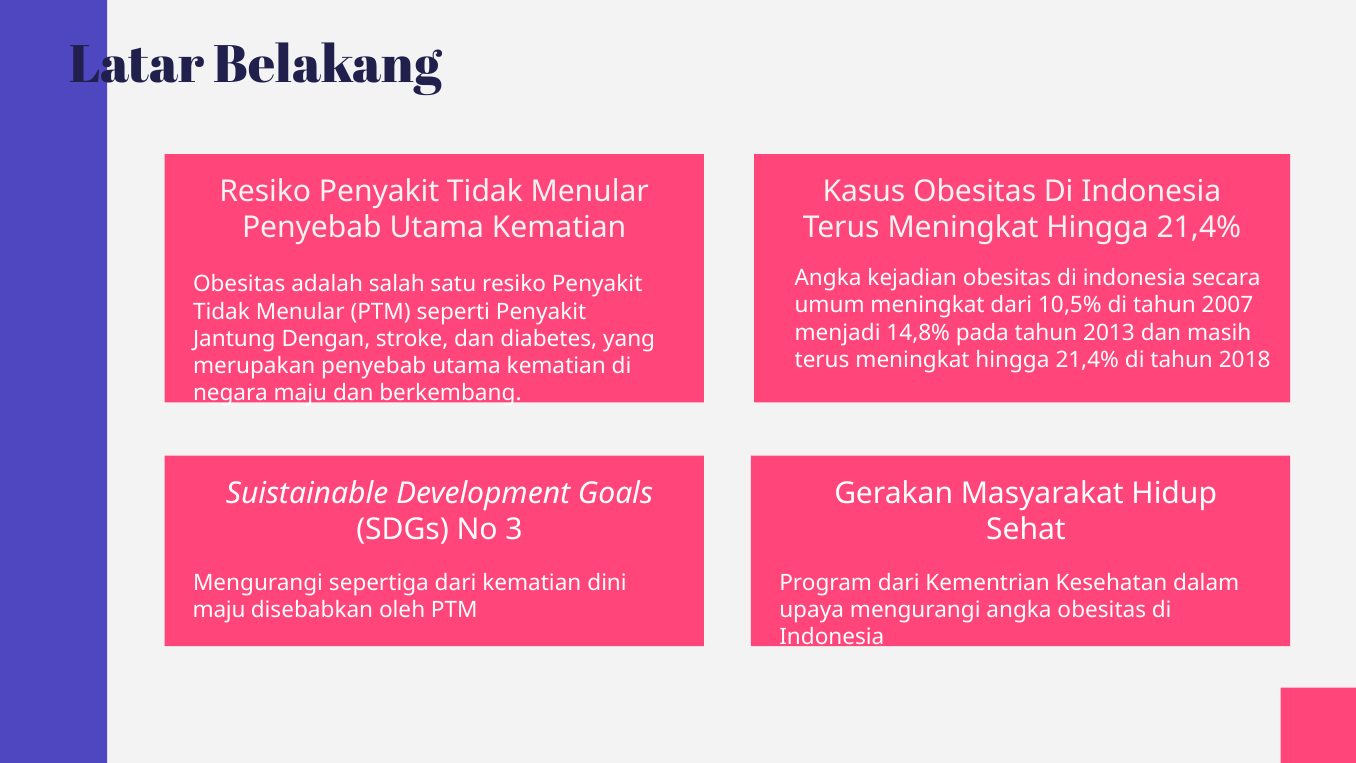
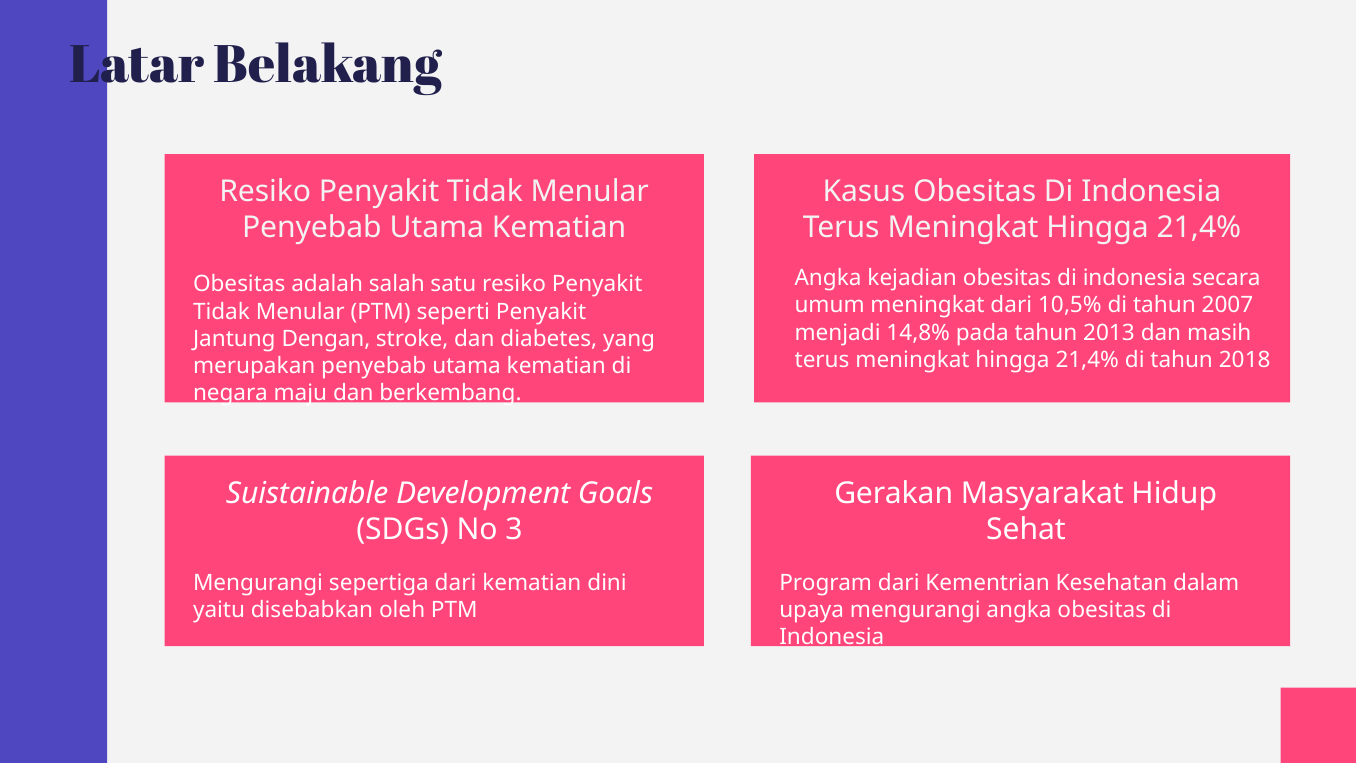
maju at (219, 610): maju -> yaitu
